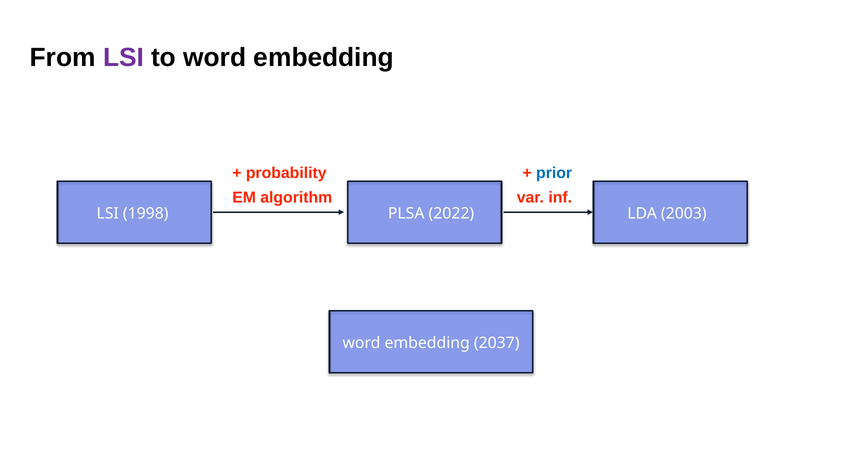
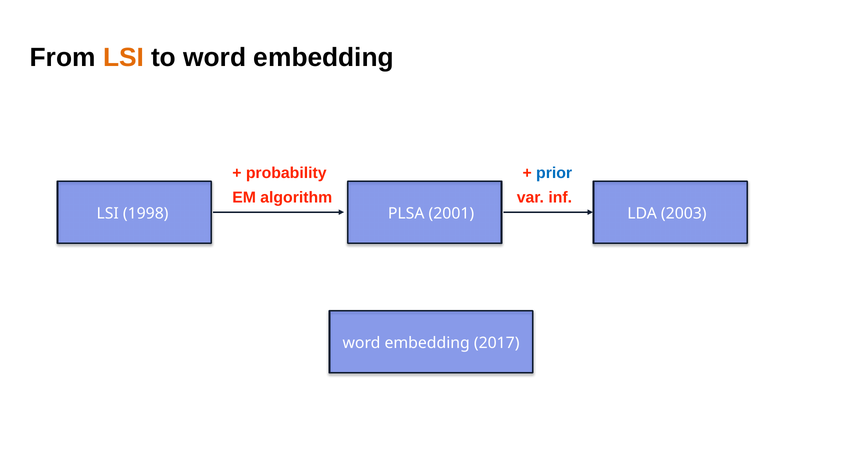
LSI at (123, 57) colour: purple -> orange
2022: 2022 -> 2001
2037: 2037 -> 2017
